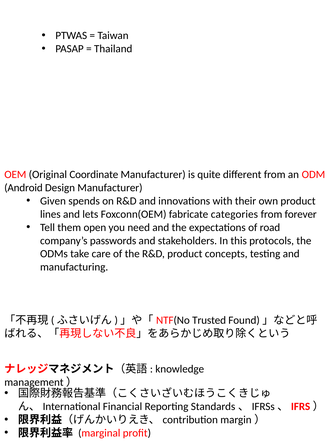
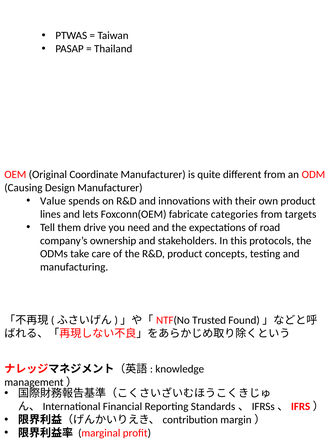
Android: Android -> Causing
Given: Given -> Value
forever: forever -> targets
open: open -> drive
passwords: passwords -> ownership
